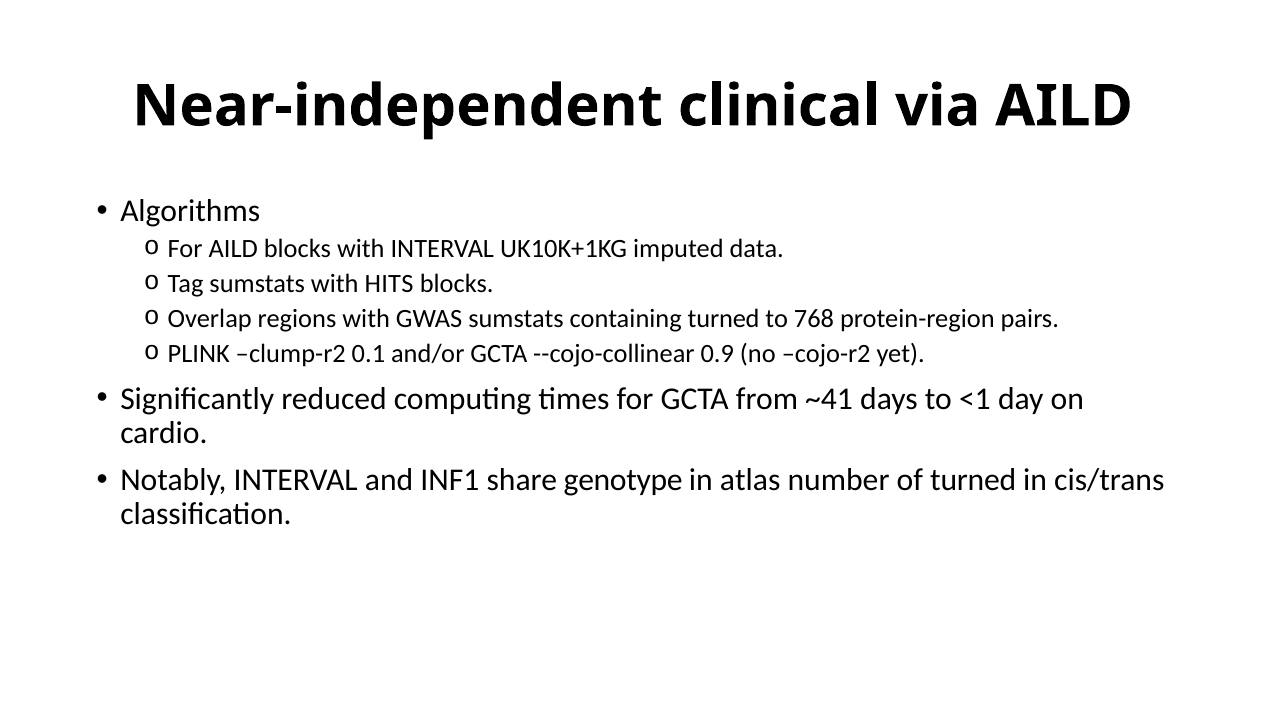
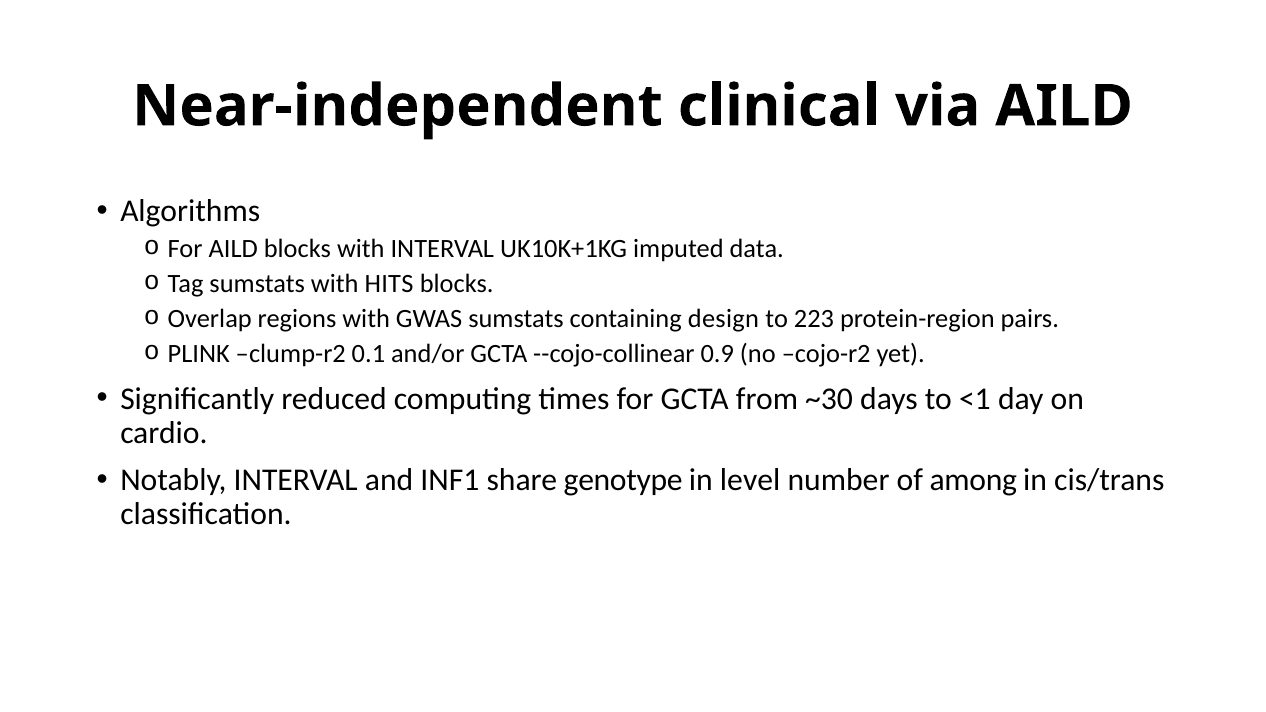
containing turned: turned -> design
768: 768 -> 223
~41: ~41 -> ~30
atlas: atlas -> level
of turned: turned -> among
